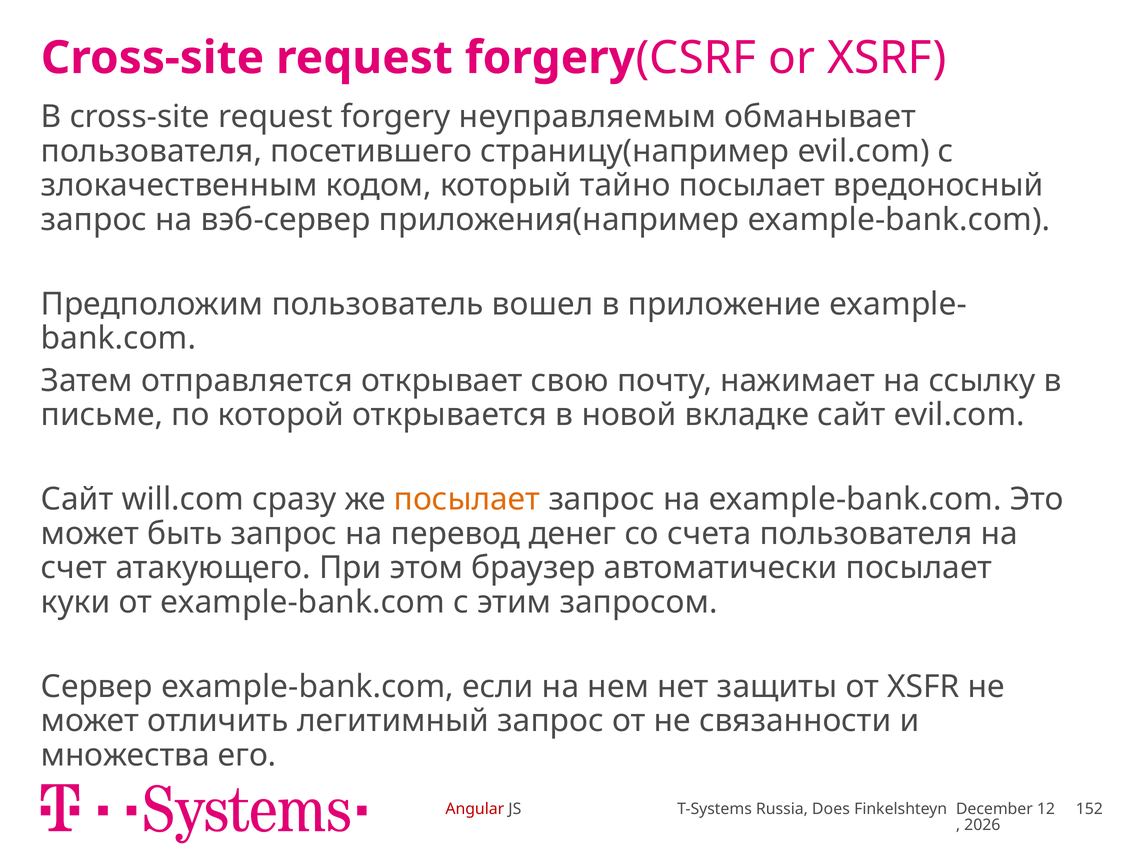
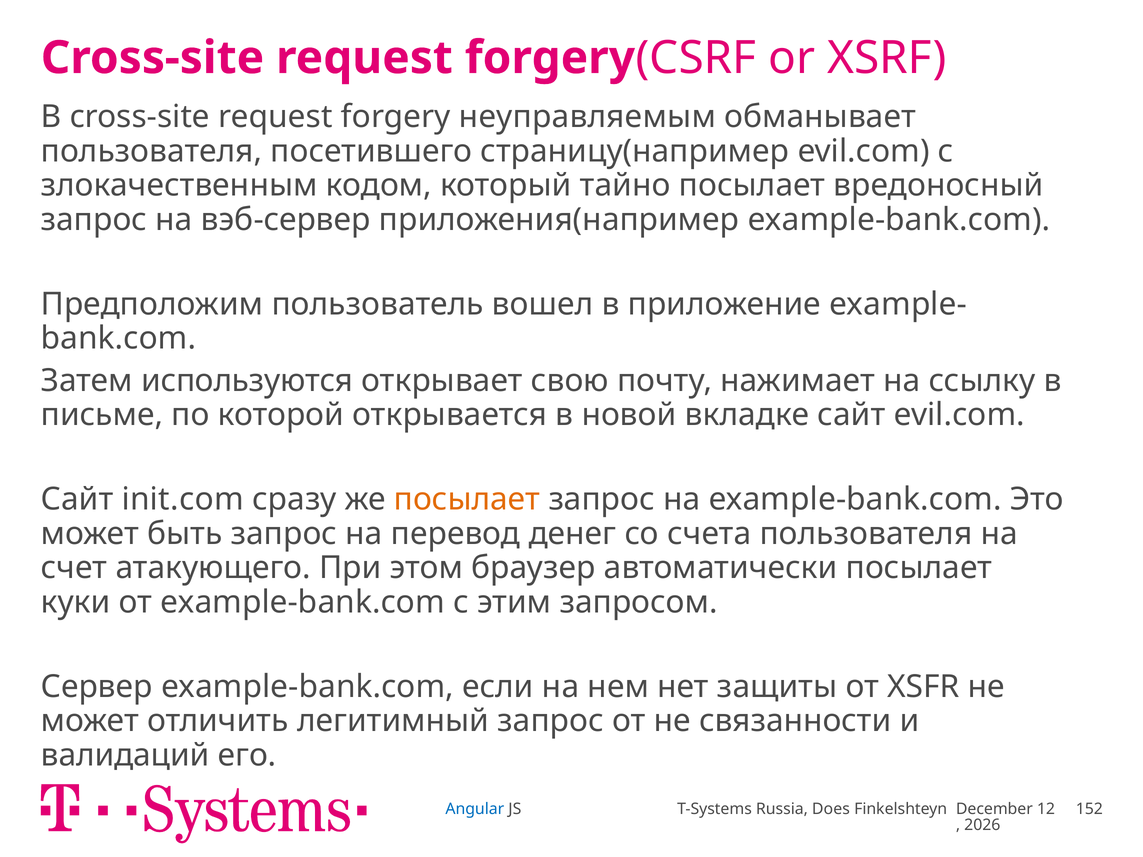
отправляется: отправляется -> используются
will.com: will.com -> init.com
множества: множества -> валидаций
Angular colour: red -> blue
